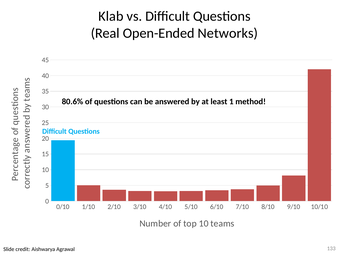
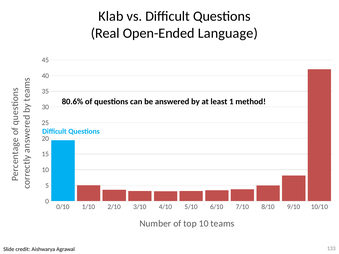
Networks: Networks -> Language
